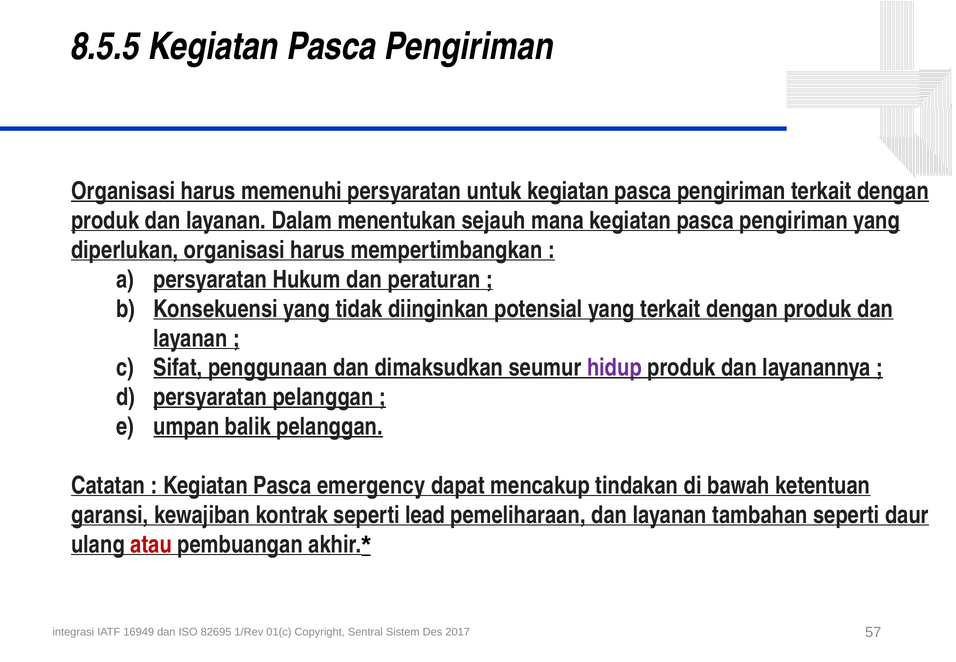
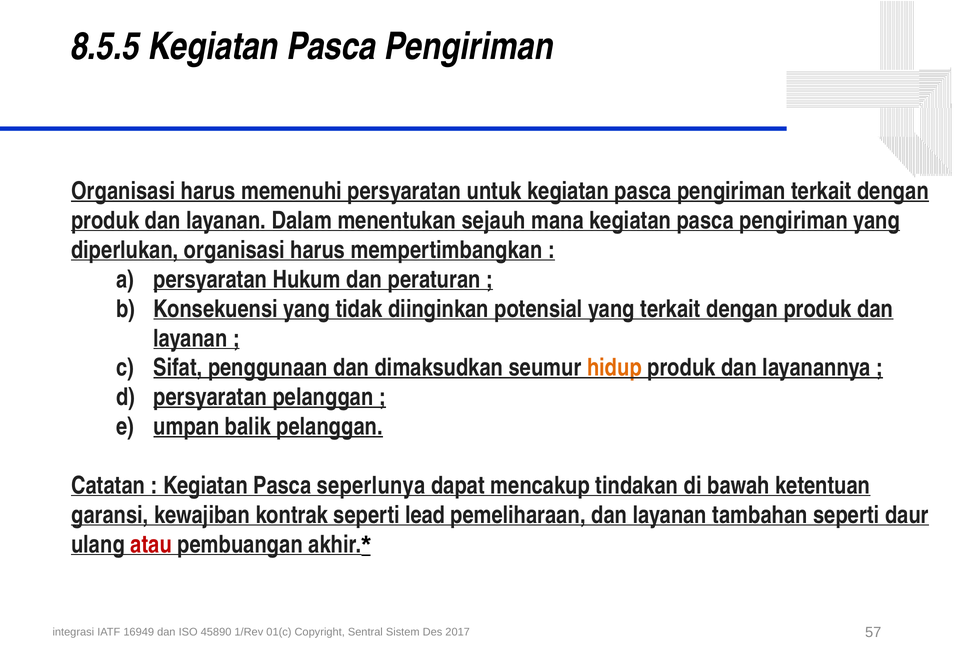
hidup colour: purple -> orange
emergency: emergency -> seperlunya
82695: 82695 -> 45890
